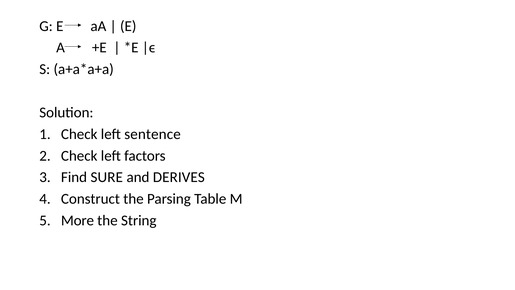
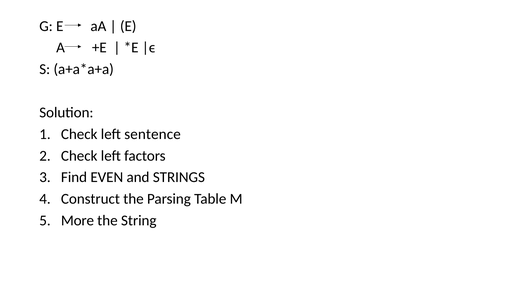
SURE: SURE -> EVEN
DERIVES: DERIVES -> STRINGS
